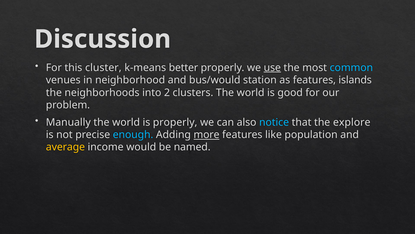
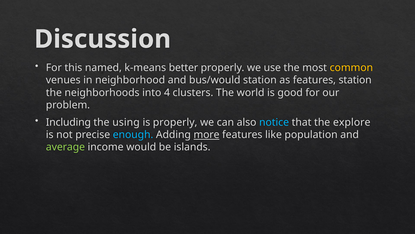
cluster: cluster -> named
use underline: present -> none
common colour: light blue -> yellow
features islands: islands -> station
2: 2 -> 4
Manually: Manually -> Including
world at (126, 122): world -> using
average colour: yellow -> light green
named: named -> islands
